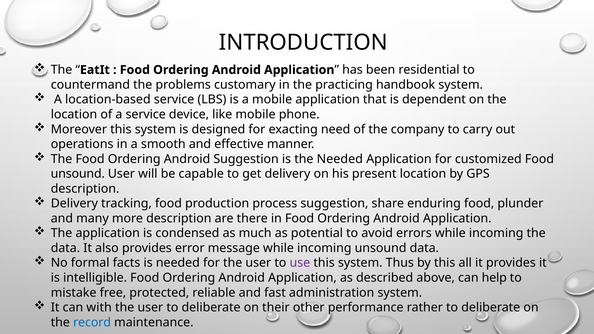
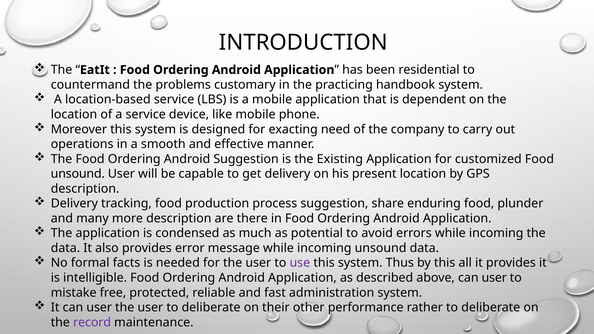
the Needed: Needed -> Existing
above can help: help -> user
It can with: with -> user
record colour: blue -> purple
